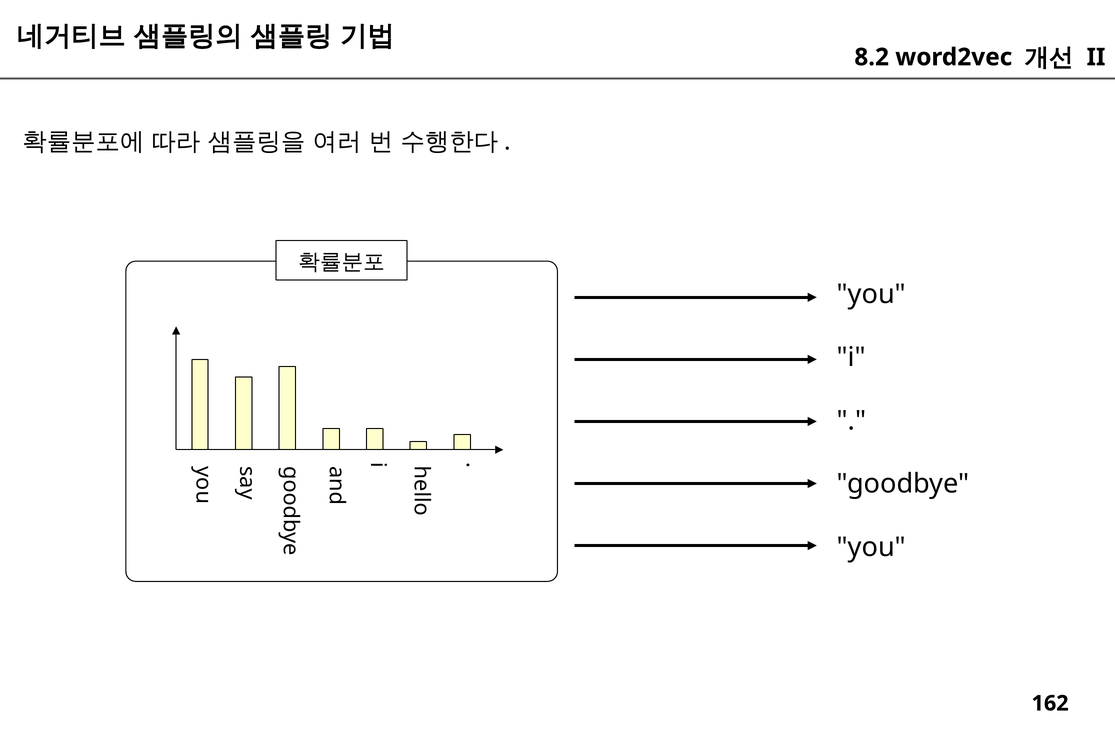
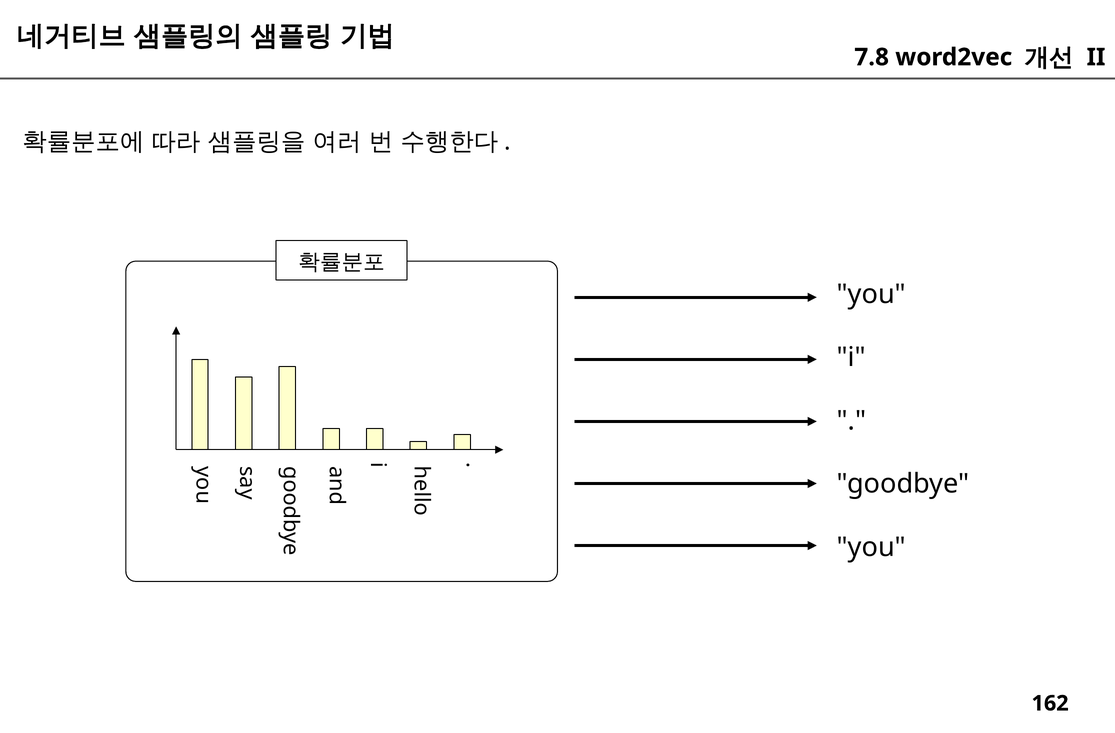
8.2: 8.2 -> 7.8
